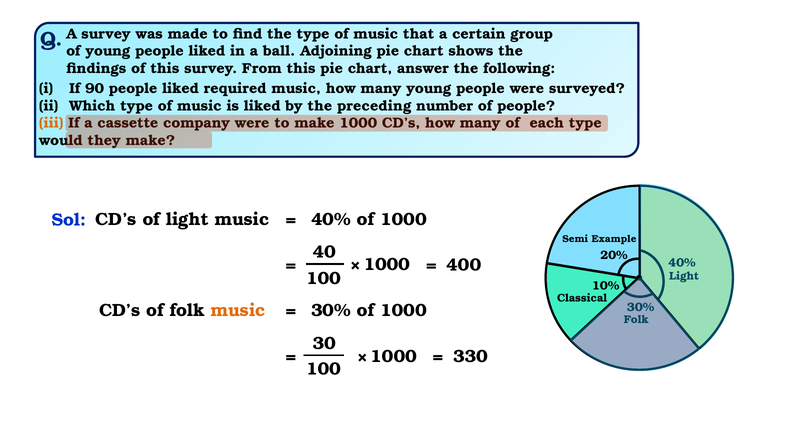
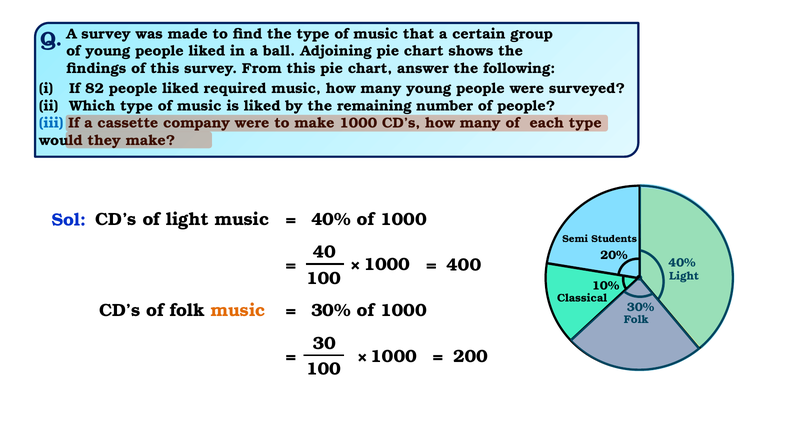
90: 90 -> 82
preceding: preceding -> remaining
iii colour: orange -> blue
Example: Example -> Students
330: 330 -> 200
